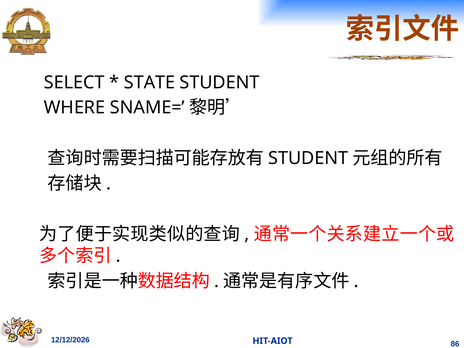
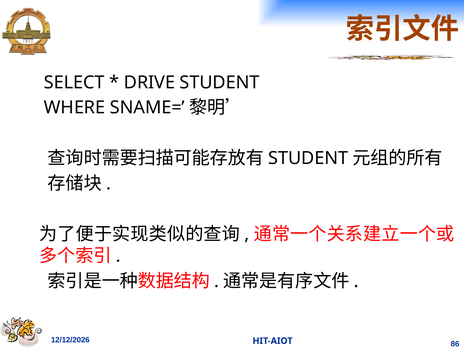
STATE: STATE -> DRIVE
